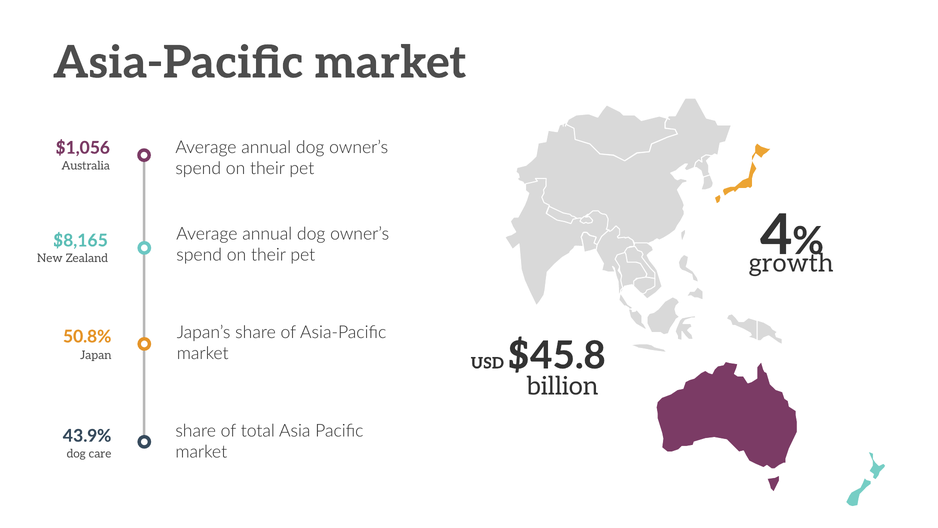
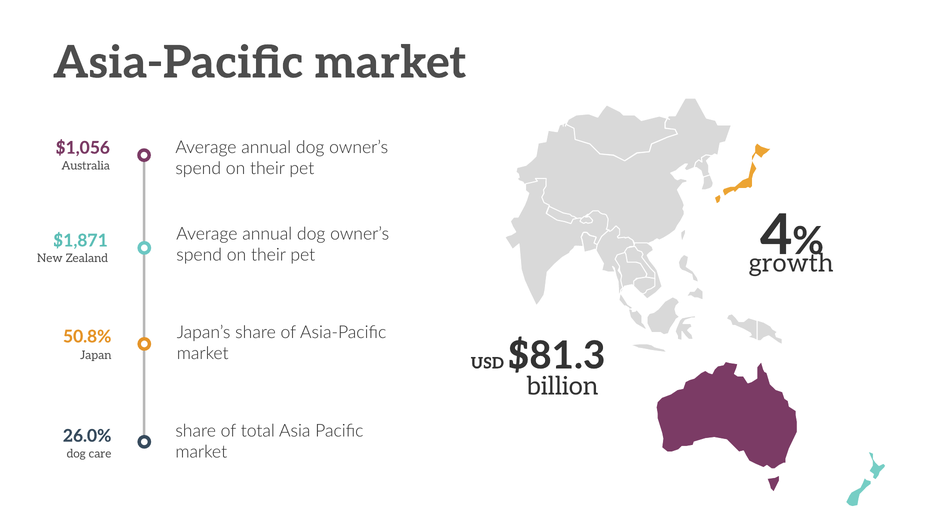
$8,165: $8,165 -> $1,871
$45.8: $45.8 -> $81.3
43.9%: 43.9% -> 26.0%
